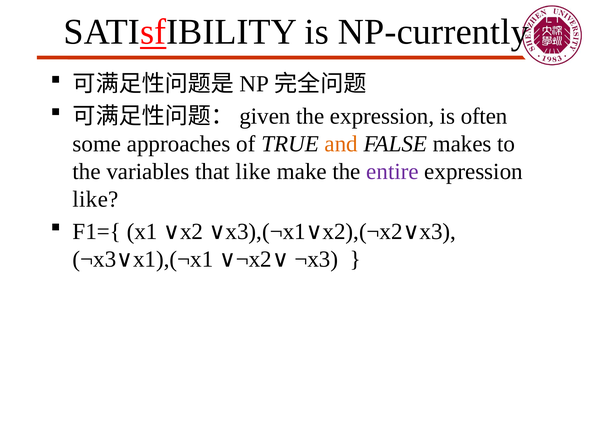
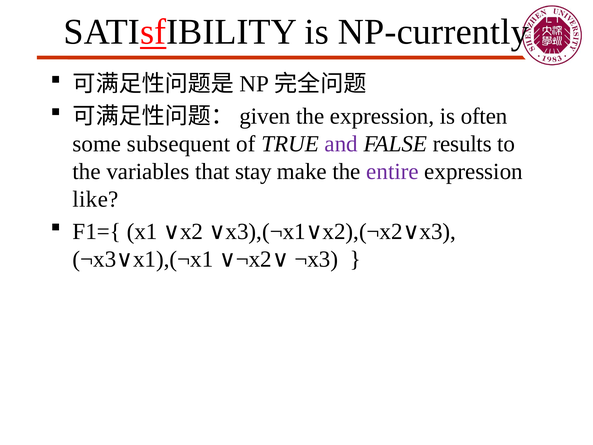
approaches: approaches -> subsequent
and colour: orange -> purple
makes: makes -> results
that like: like -> stay
